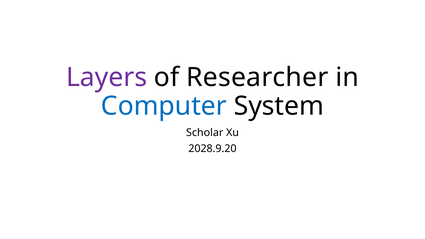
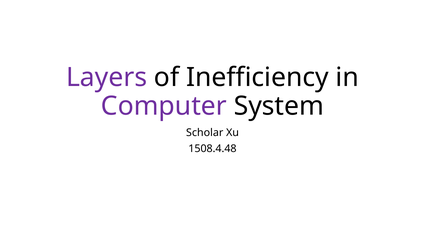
Researcher: Researcher -> Inefficiency
Computer colour: blue -> purple
2028.9.20: 2028.9.20 -> 1508.4.48
